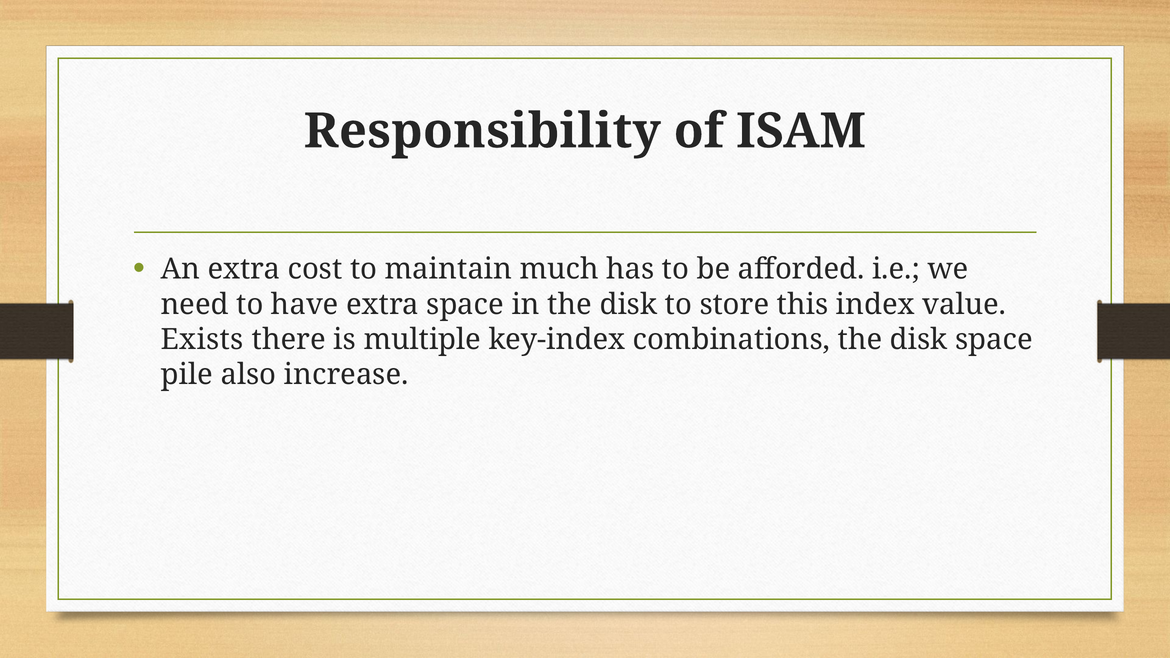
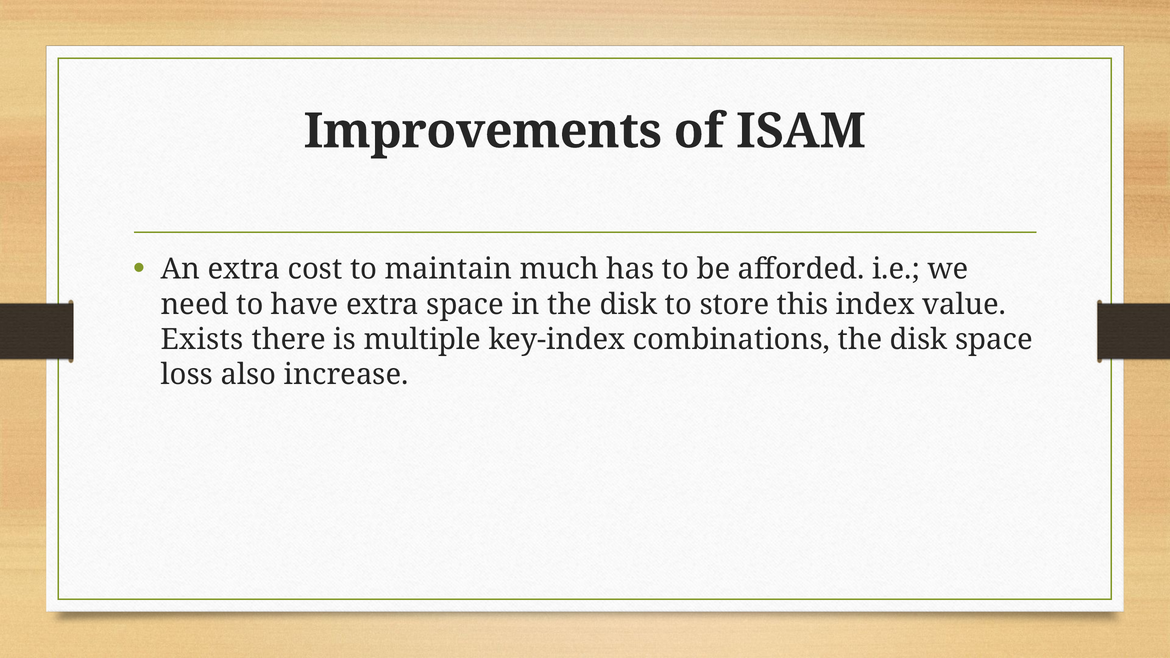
Responsibility: Responsibility -> Improvements
pile: pile -> loss
